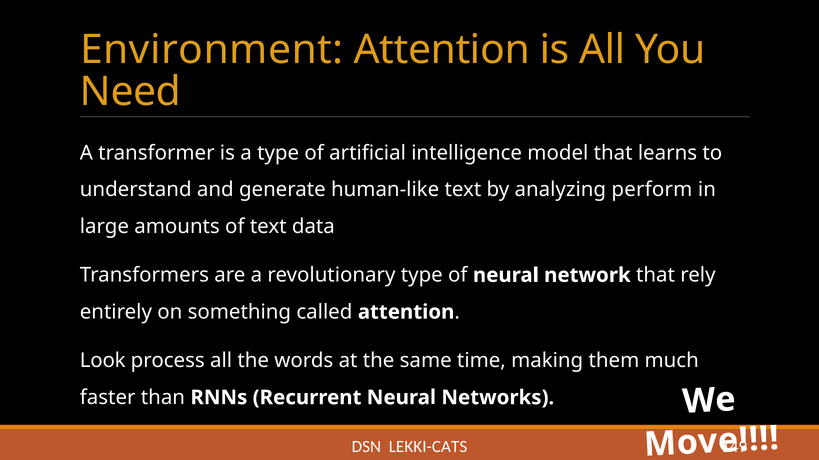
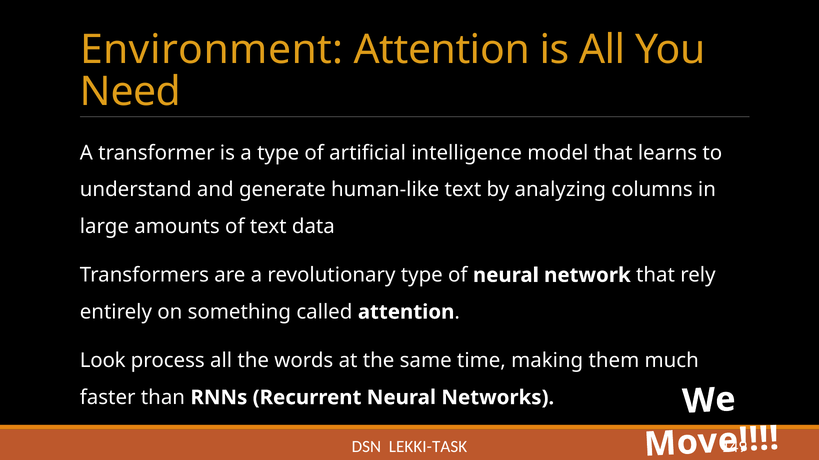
perform: perform -> columns
LEKKI-CATS: LEKKI-CATS -> LEKKI-TASK
